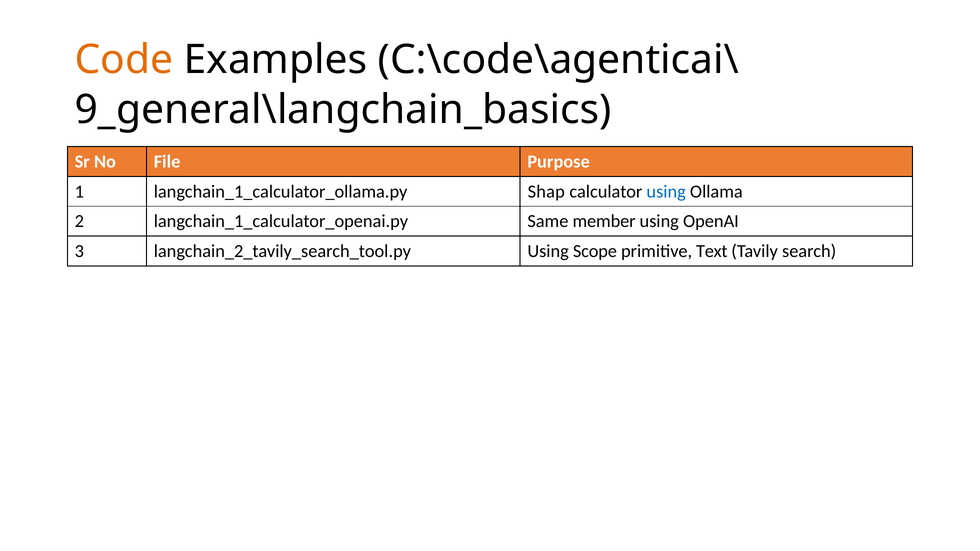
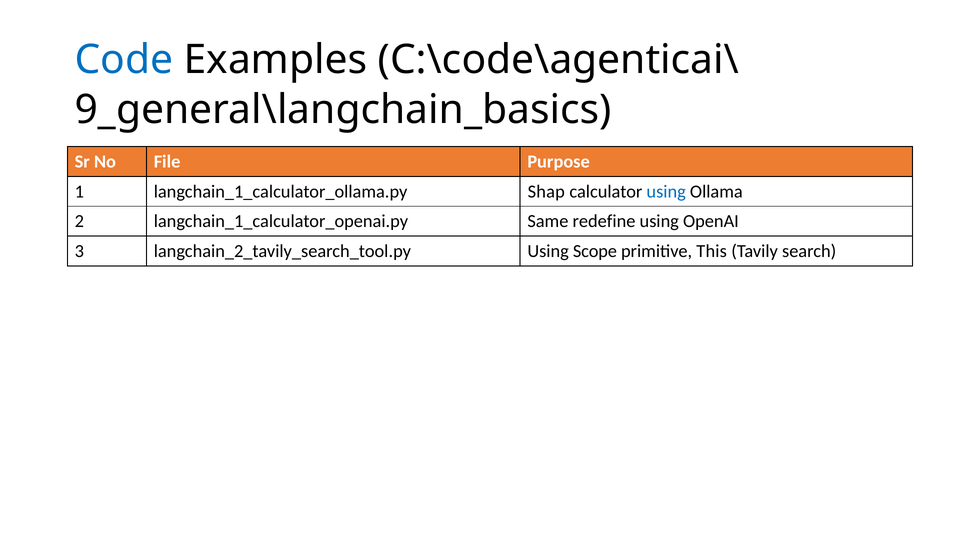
Code colour: orange -> blue
member: member -> redefine
Text: Text -> This
